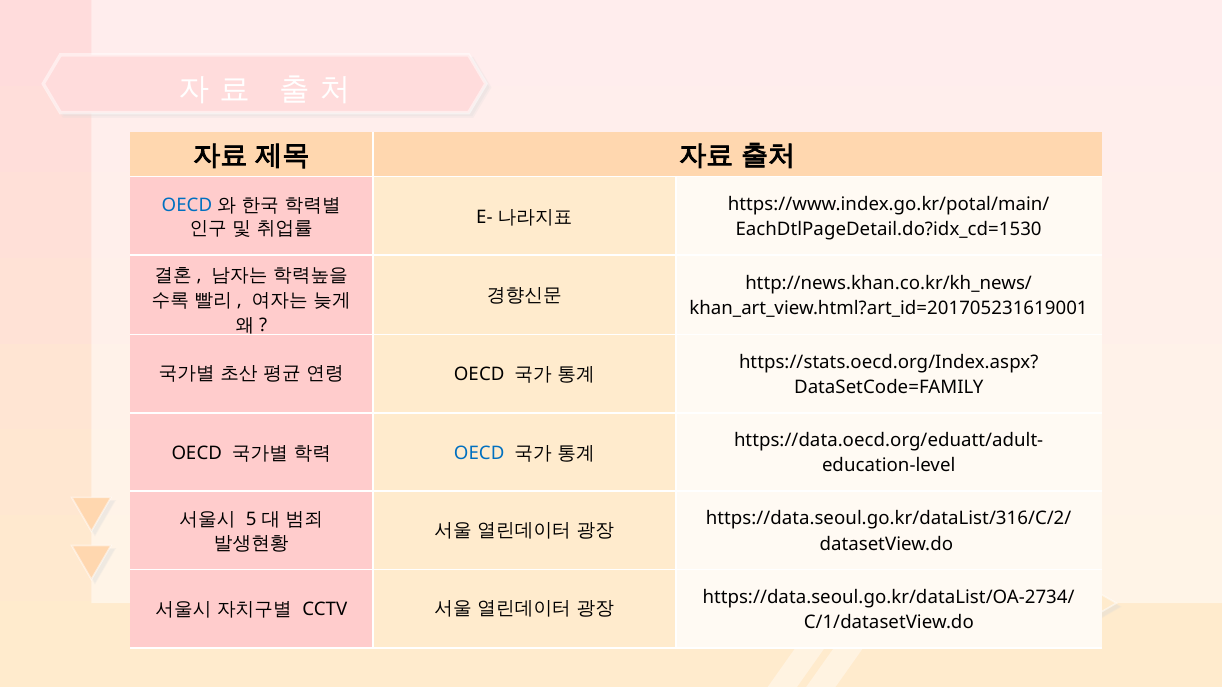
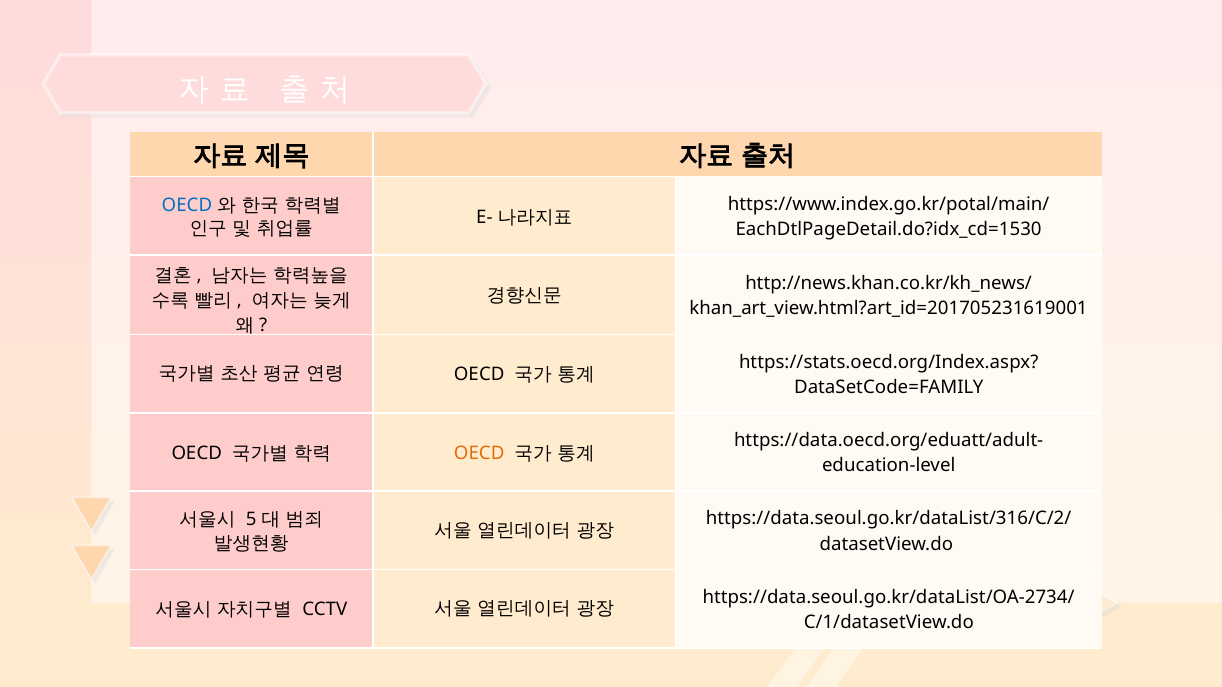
OECD at (479, 453) colour: blue -> orange
